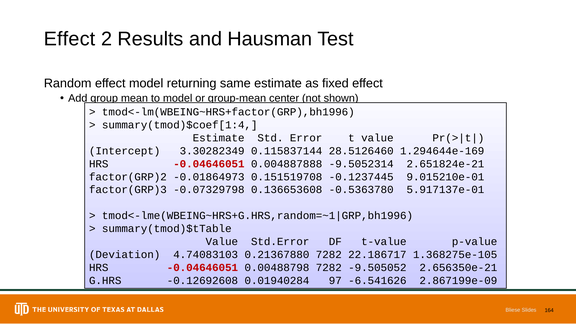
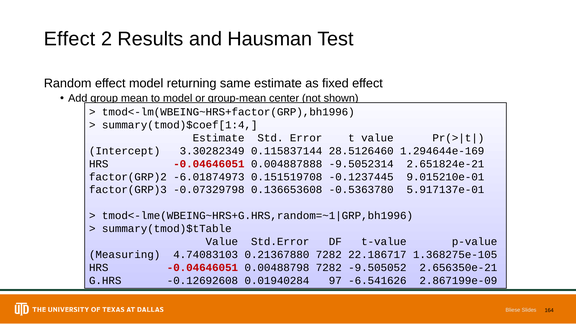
-0.01864973: -0.01864973 -> -6.01874973
Deviation: Deviation -> Measuring
